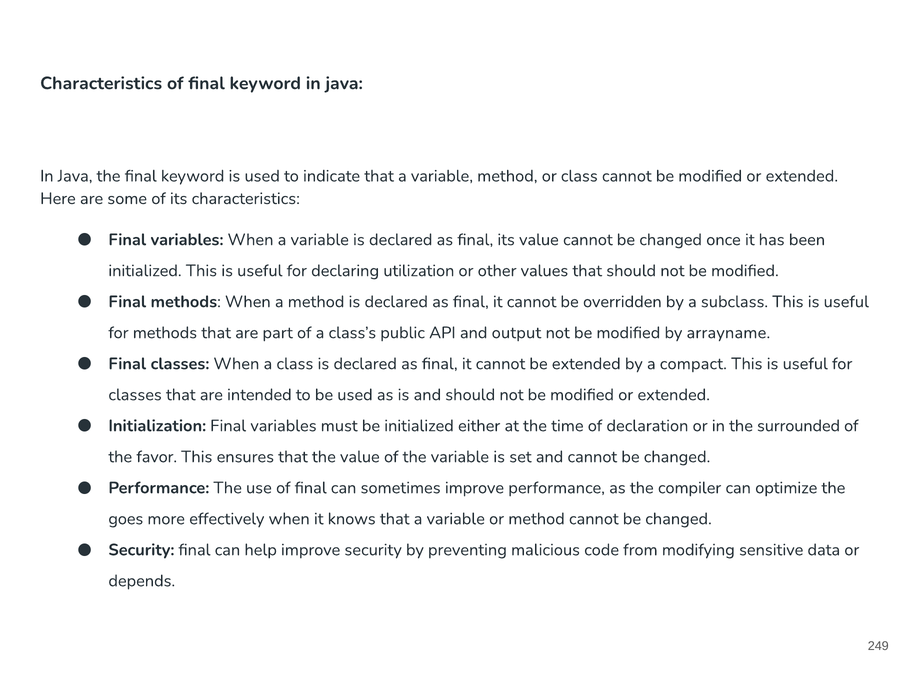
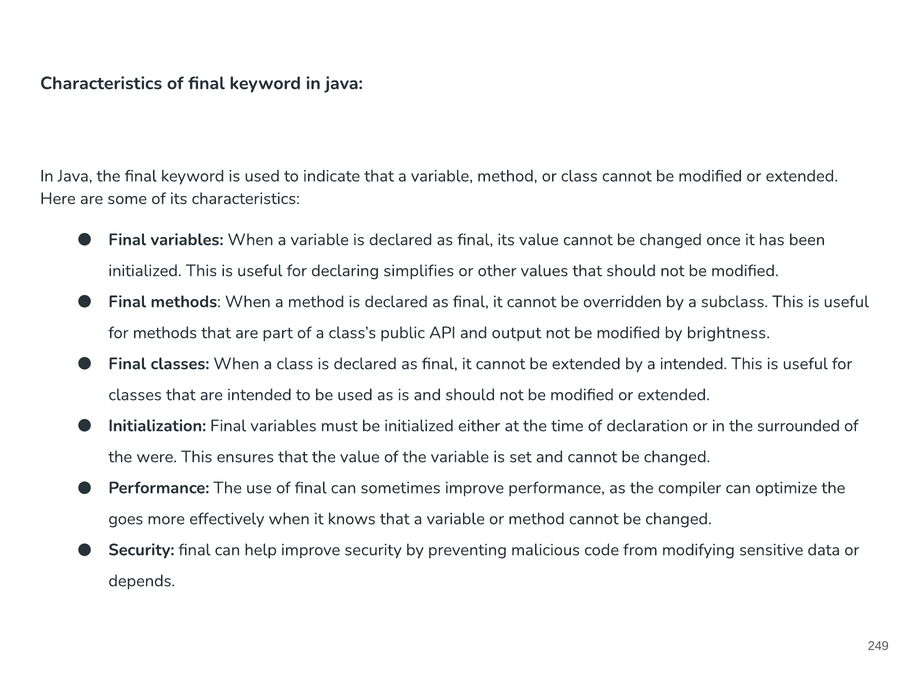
utilization: utilization -> simplifies
arrayname: arrayname -> brightness
a compact: compact -> intended
favor: favor -> were
